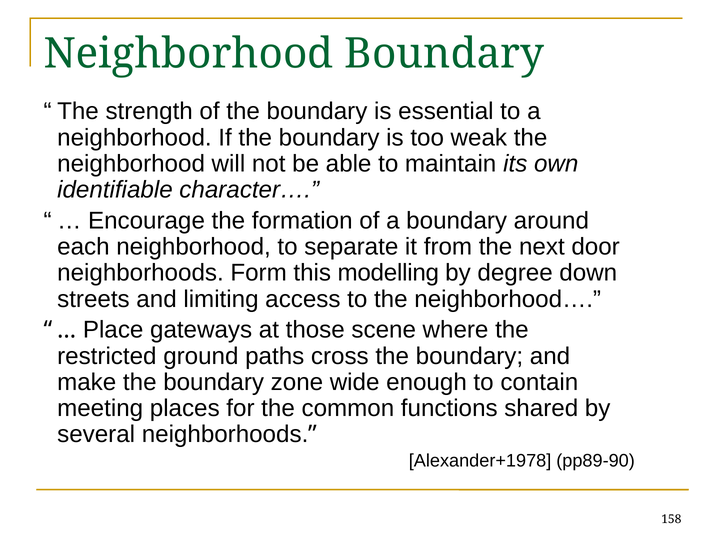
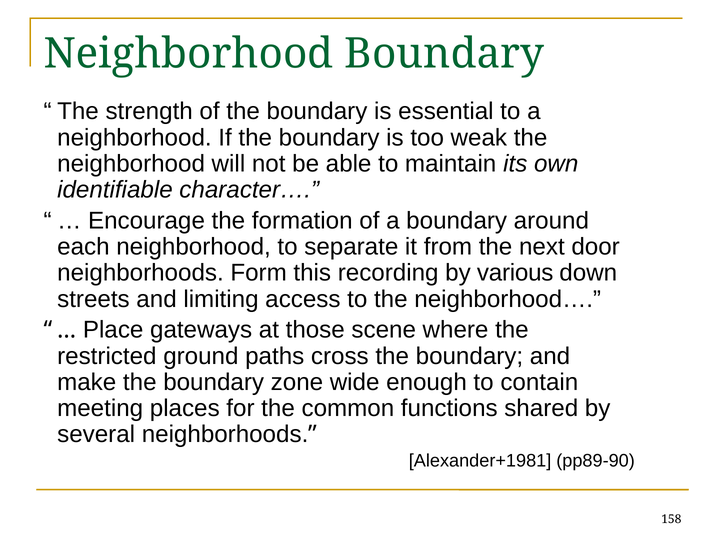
modelling: modelling -> recording
degree: degree -> various
Alexander+1978: Alexander+1978 -> Alexander+1981
